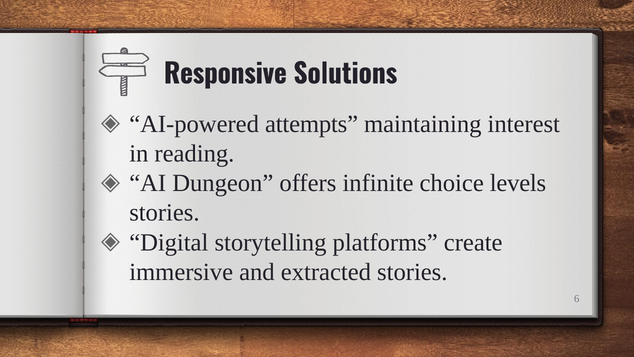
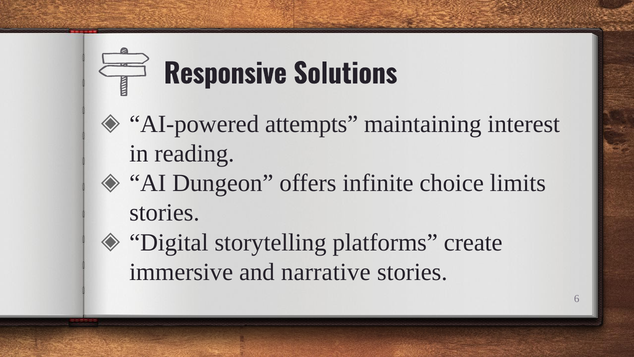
levels: levels -> limits
extracted: extracted -> narrative
